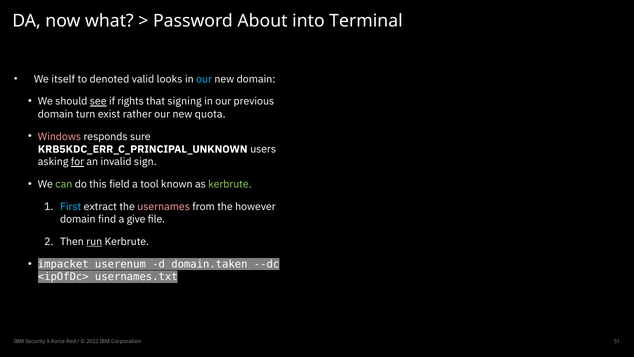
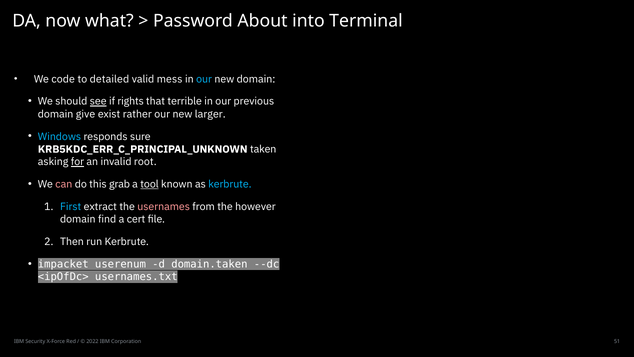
itself: itself -> code
denoted: denoted -> detailed
looks: looks -> mess
signing: signing -> terrible
turn: turn -> give
quota: quota -> larger
Windows colour: pink -> light blue
users: users -> taken
sign: sign -> root
can colour: light green -> pink
field: field -> grab
tool underline: none -> present
kerbrute at (230, 184) colour: light green -> light blue
give: give -> cert
run underline: present -> none
